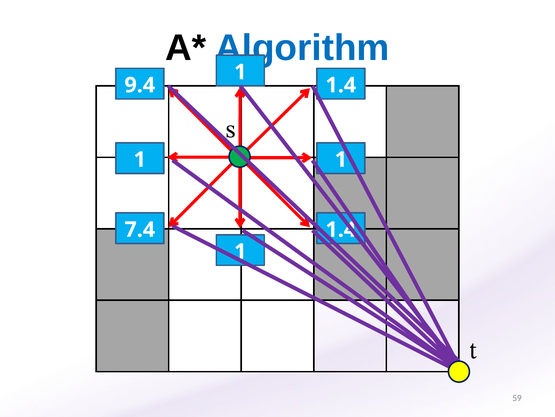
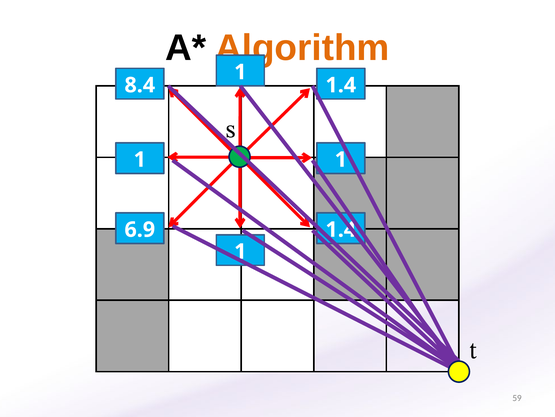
Algorithm colour: blue -> orange
9.4: 9.4 -> 8.4
7.4: 7.4 -> 6.9
